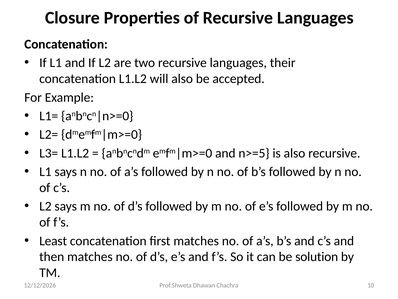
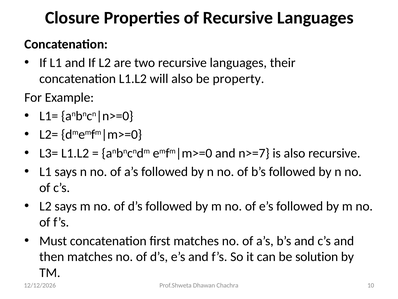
accepted: accepted -> property
n>=5: n>=5 -> n>=7
Least: Least -> Must
